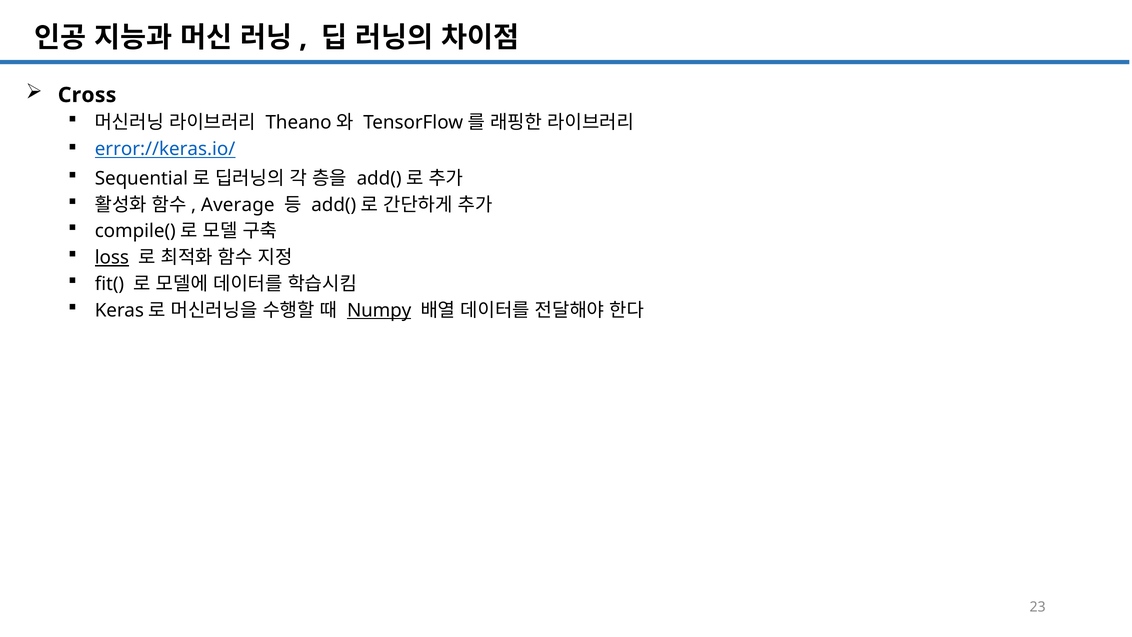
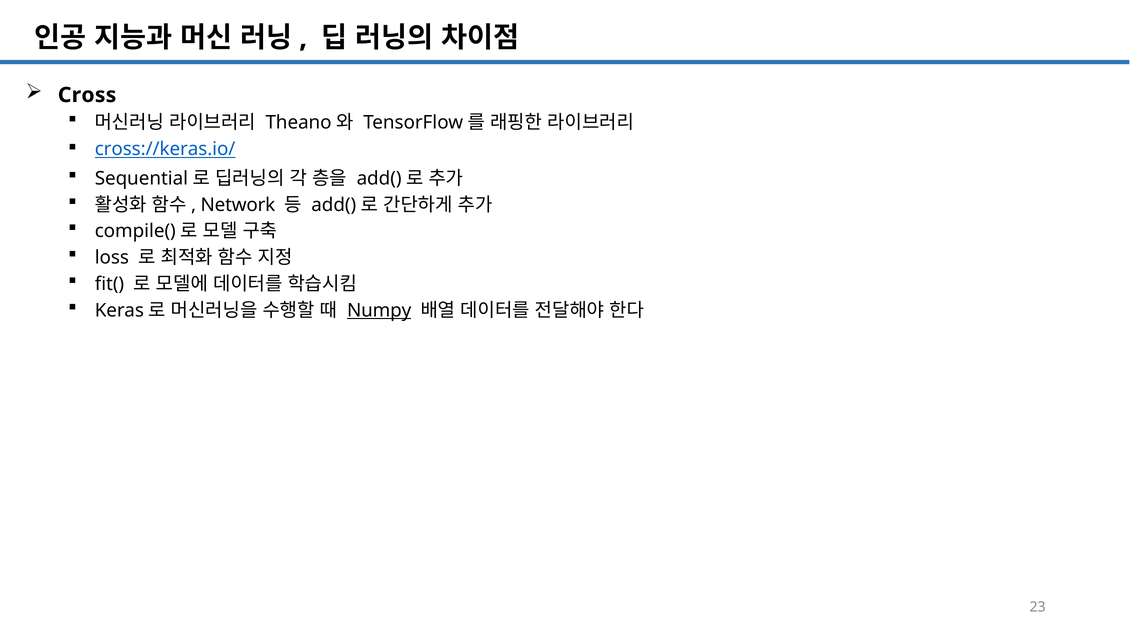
error://keras.io/: error://keras.io/ -> cross://keras.io/
Average: Average -> Network
loss underline: present -> none
